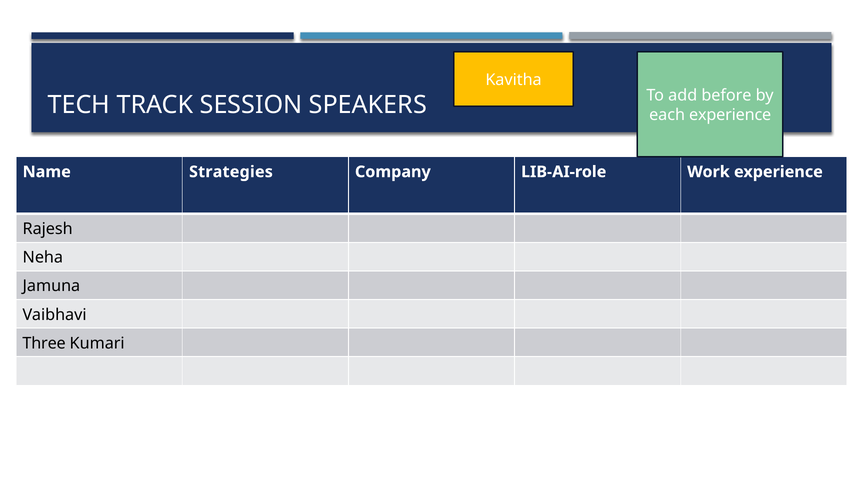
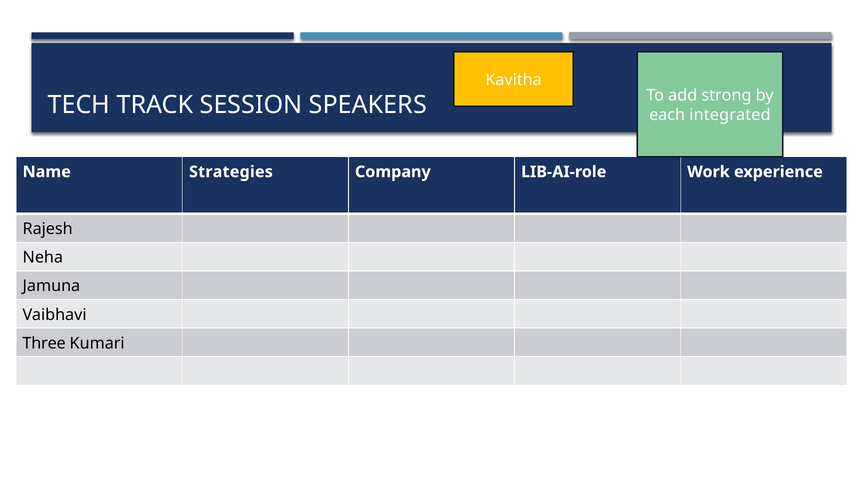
before: before -> strong
each experience: experience -> integrated
